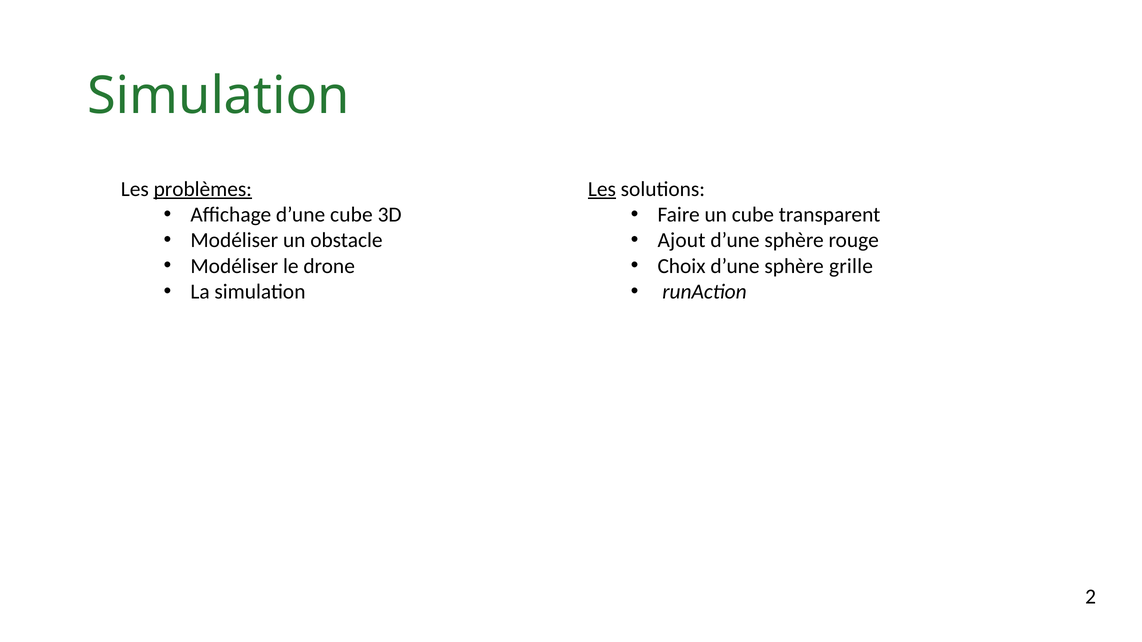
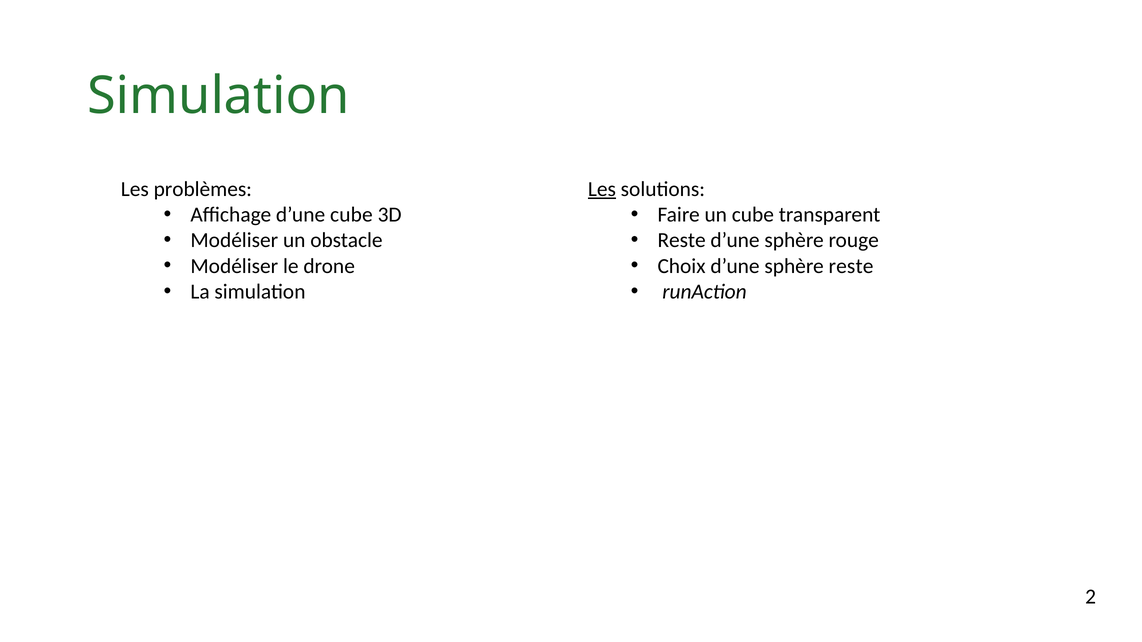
problèmes underline: present -> none
Ajout at (681, 240): Ajout -> Reste
sphère grille: grille -> reste
